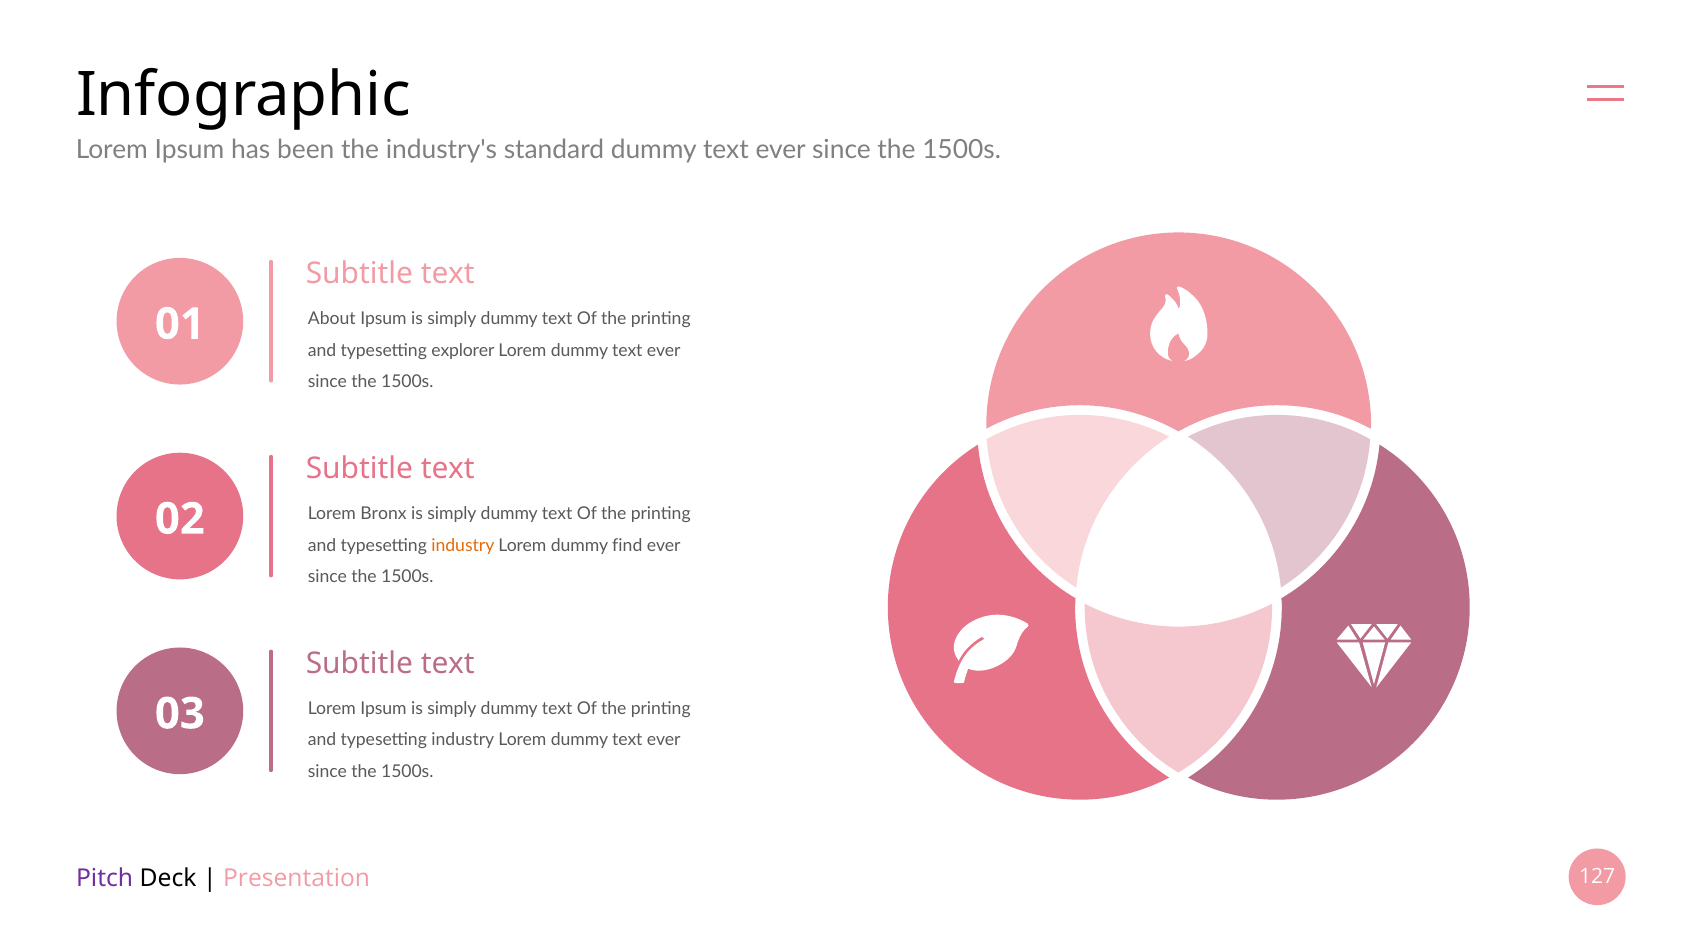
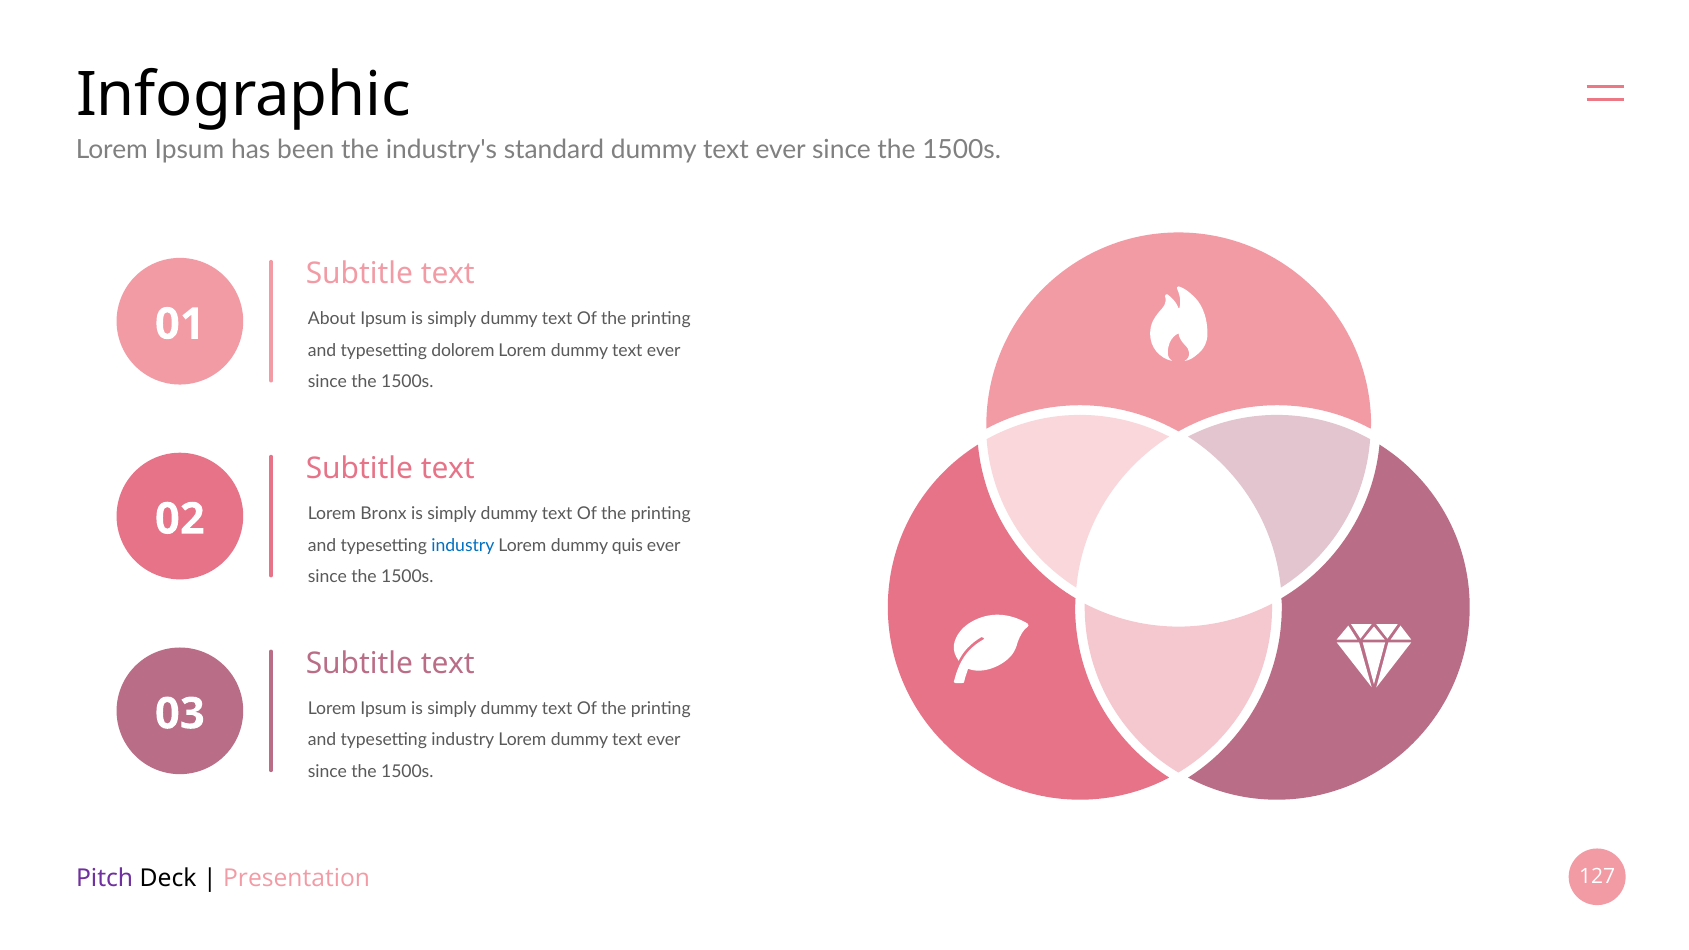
explorer: explorer -> dolorem
industry at (463, 545) colour: orange -> blue
find: find -> quis
